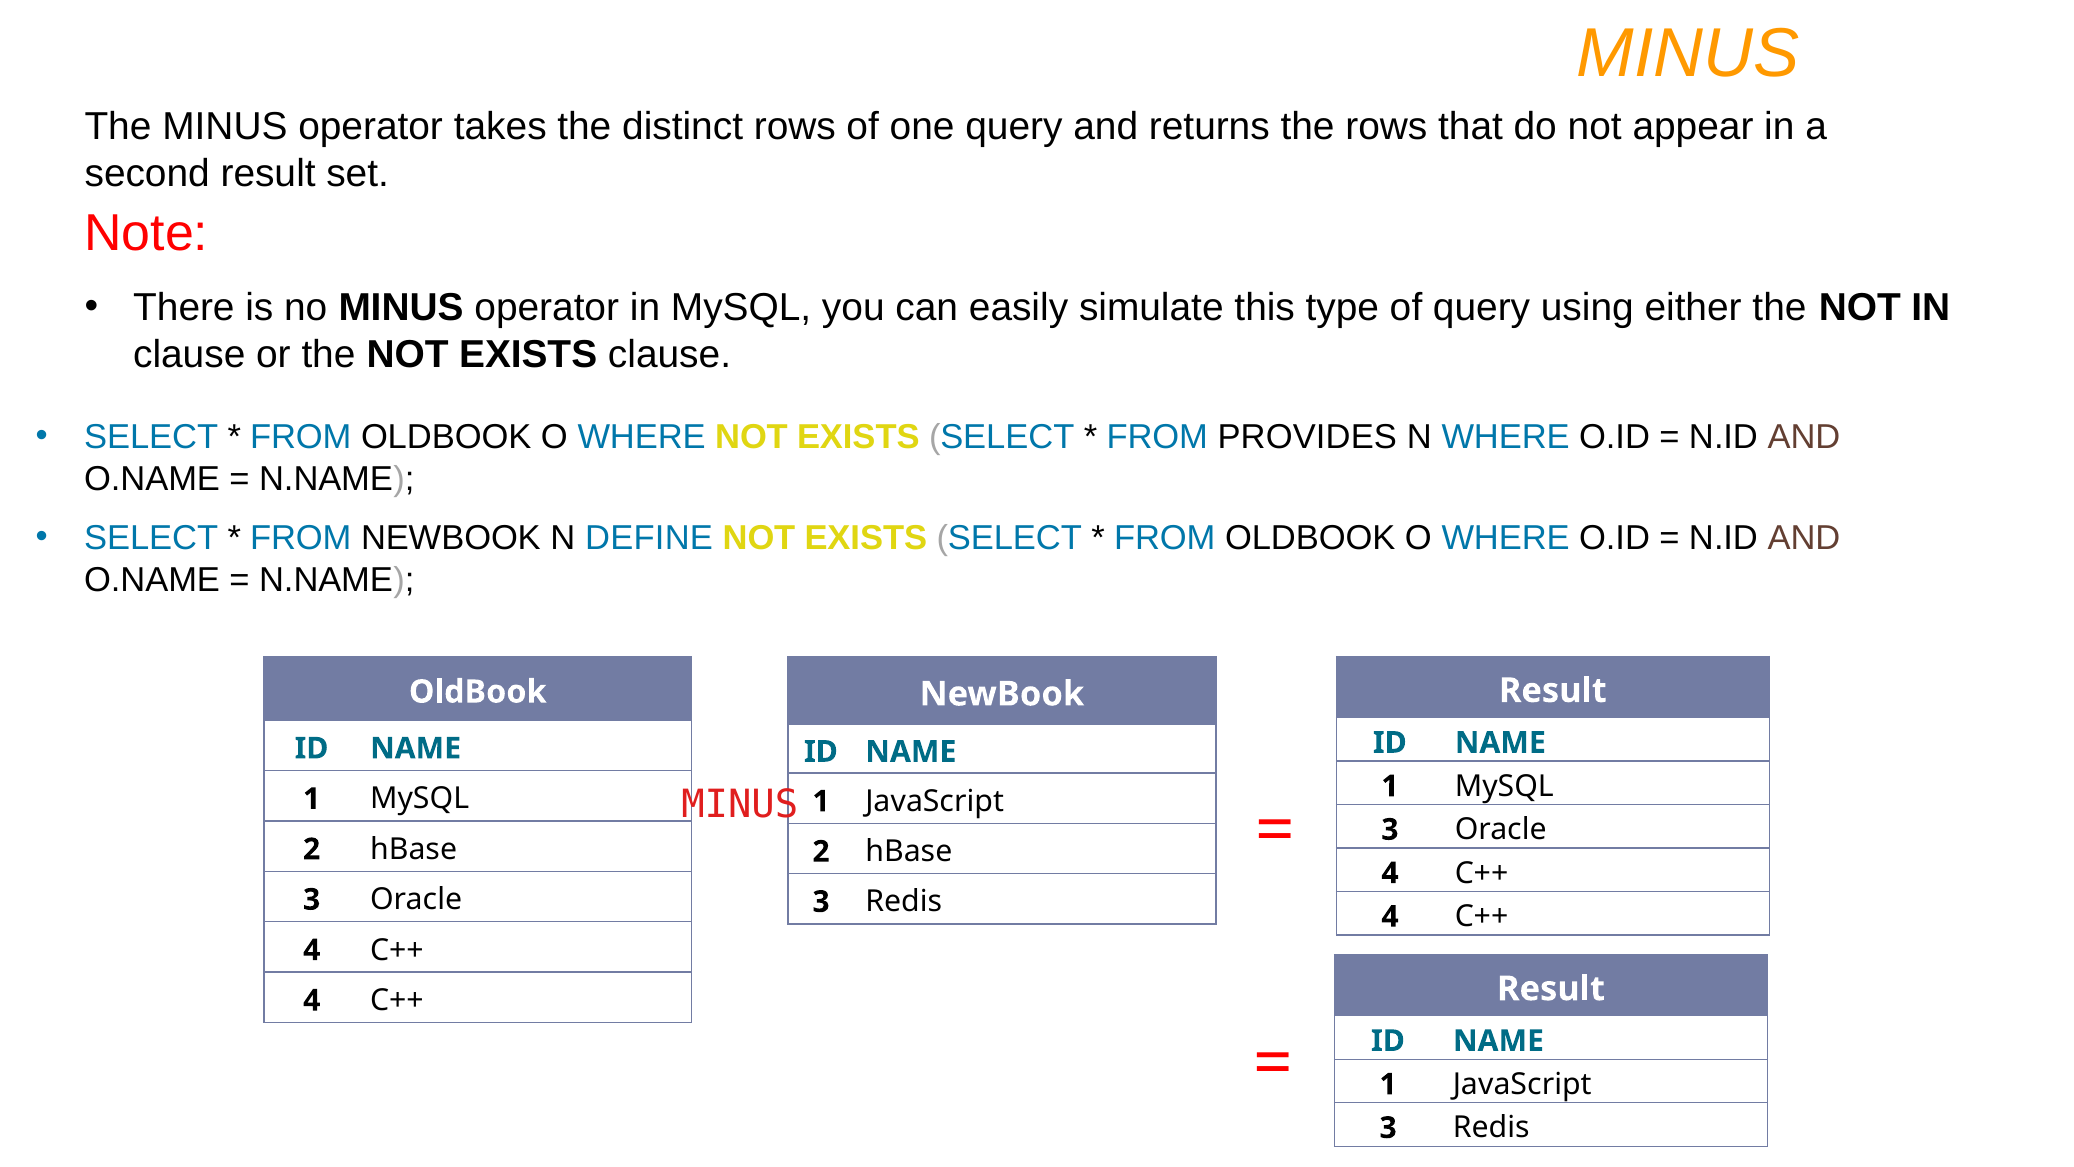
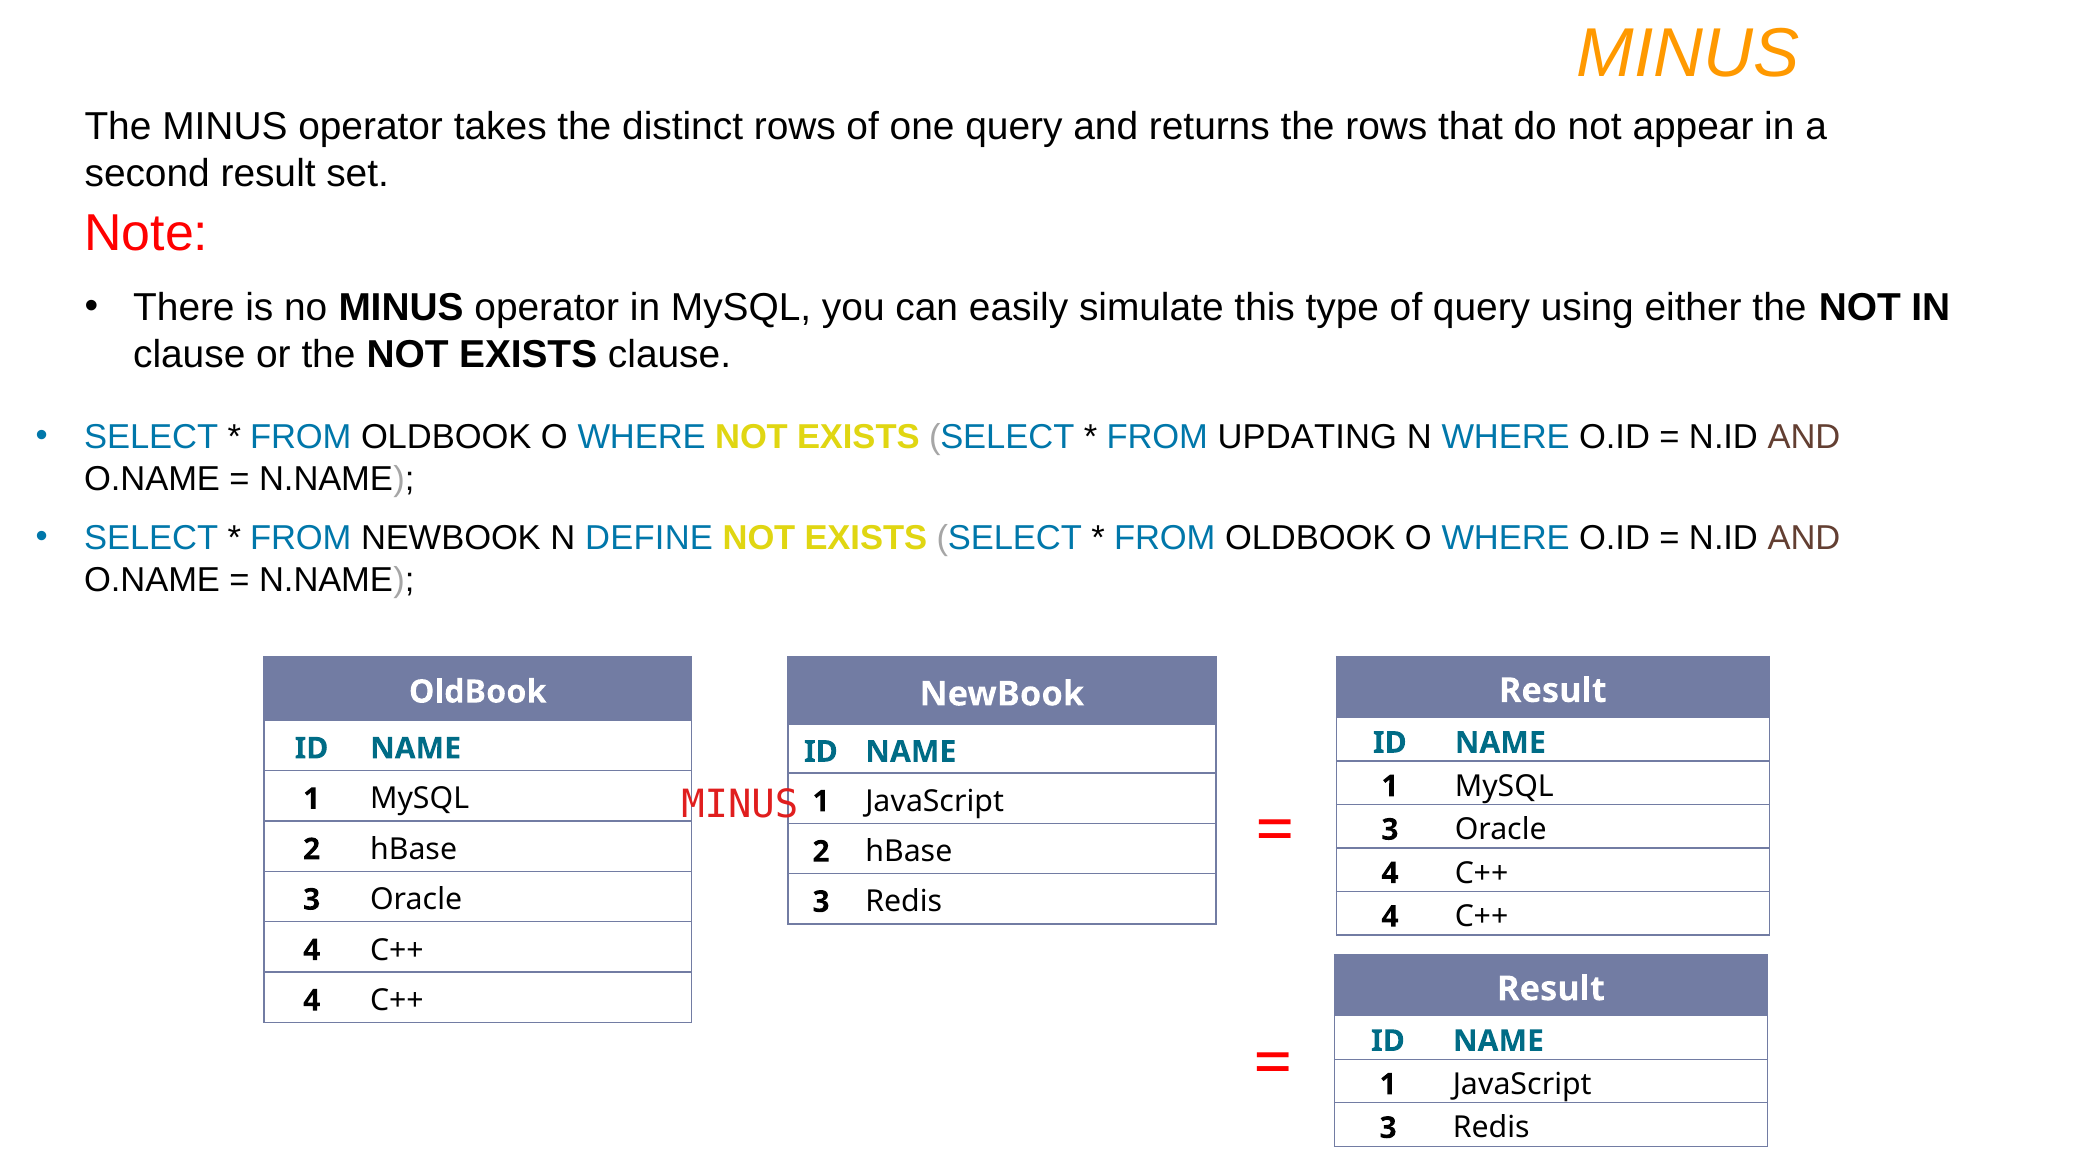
PROVIDES: PROVIDES -> UPDATING
